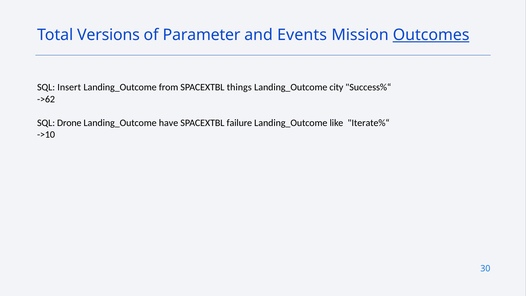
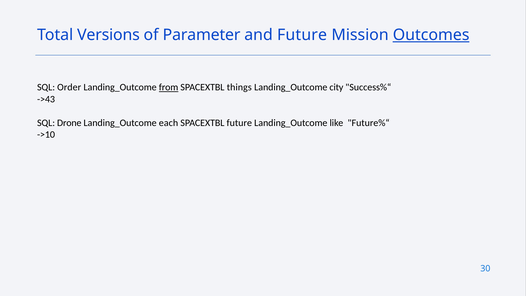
and Events: Events -> Future
Insert: Insert -> Order
from underline: none -> present
->62: ->62 -> ->43
have: have -> each
SPACEXTBL failure: failure -> future
Iterate%“: Iterate%“ -> Future%“
